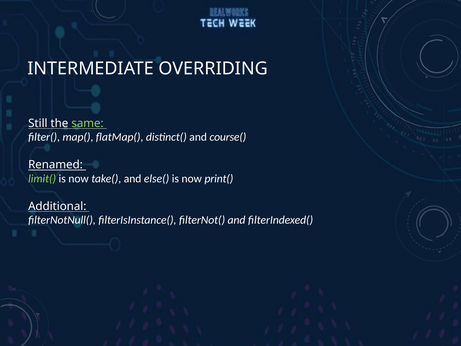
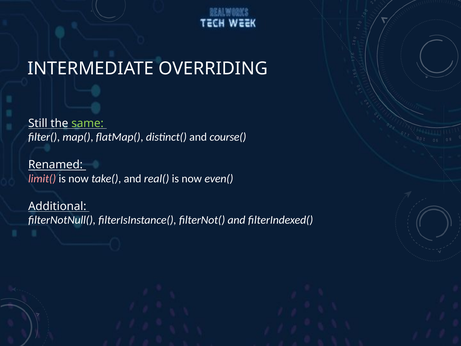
limit( colour: light green -> pink
else(: else( -> real(
print(: print( -> even(
